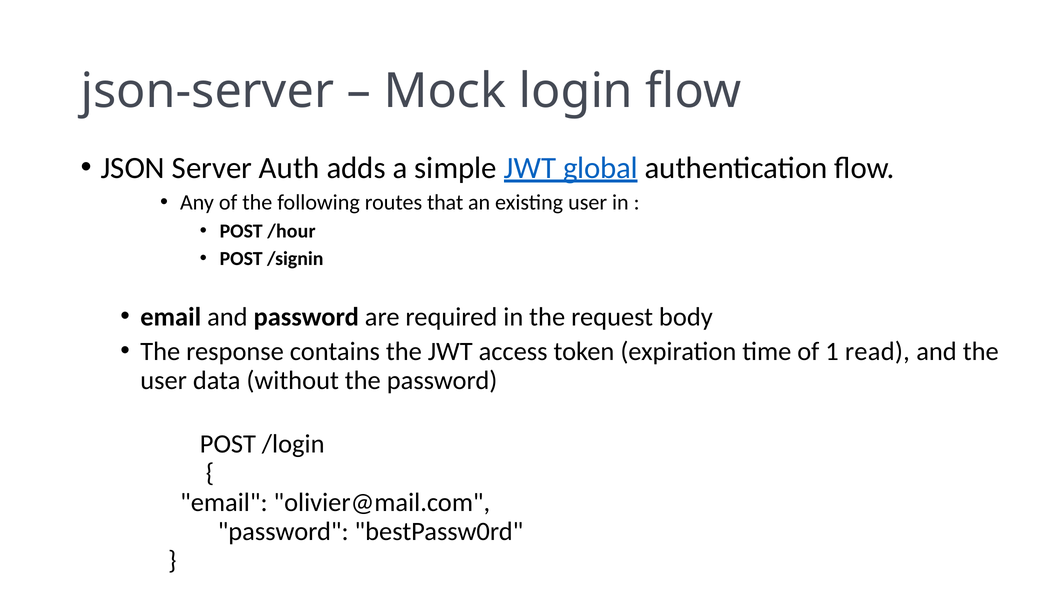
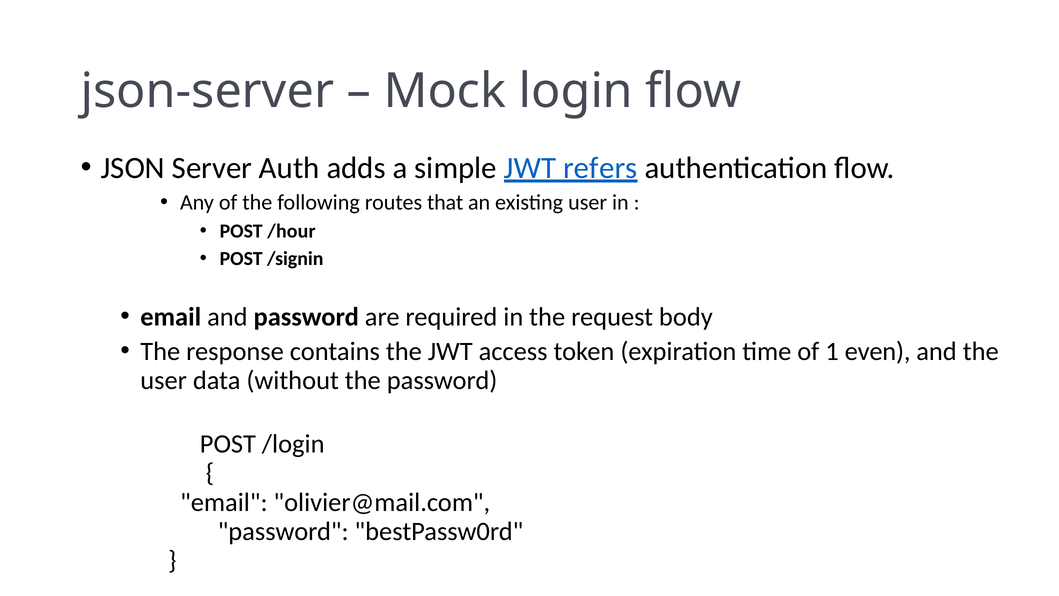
global: global -> refers
read: read -> even
